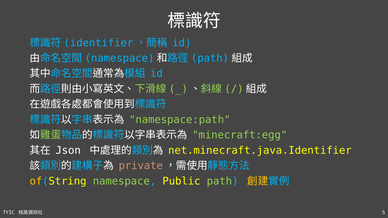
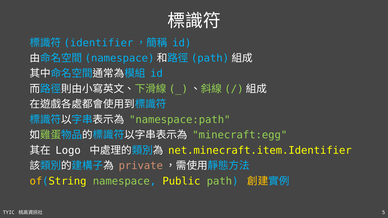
Json: Json -> Logo
net.minecraft.java.Identifier: net.minecraft.java.Identifier -> net.minecraft.item.Identifier
